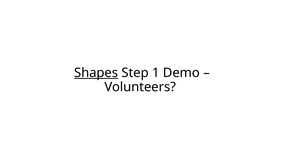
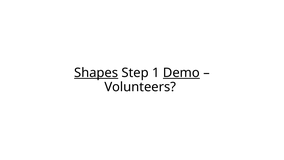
Demo underline: none -> present
